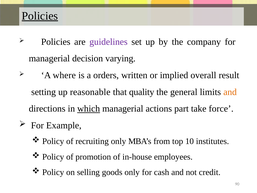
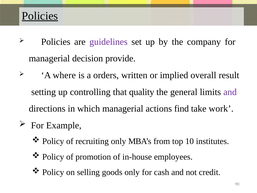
varying: varying -> provide
reasonable: reasonable -> controlling
and at (230, 92) colour: orange -> purple
which underline: present -> none
part: part -> find
force: force -> work
